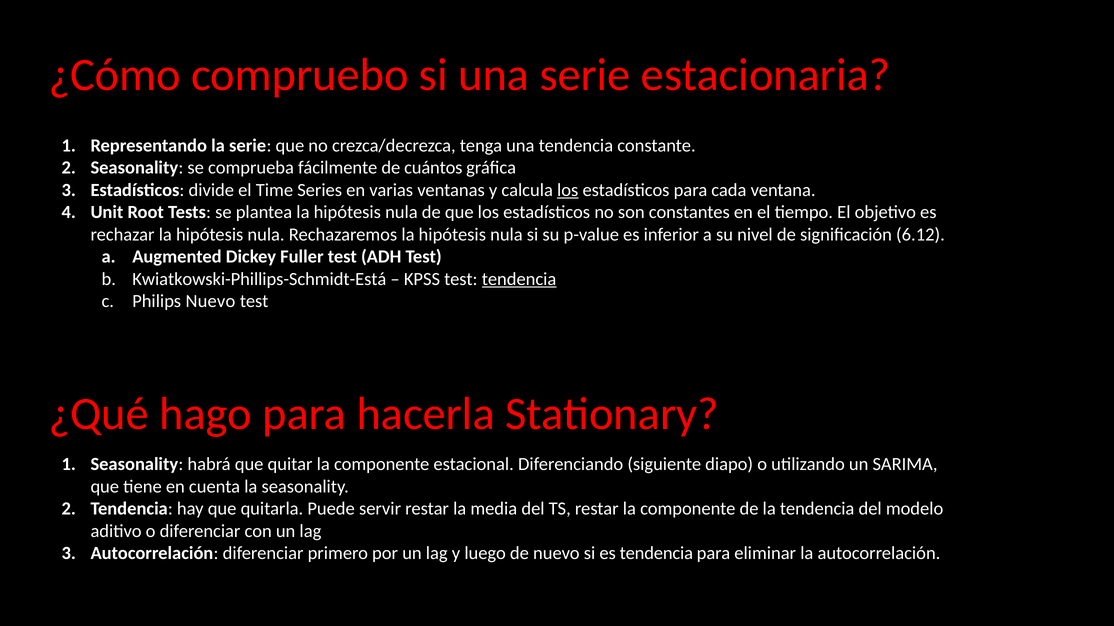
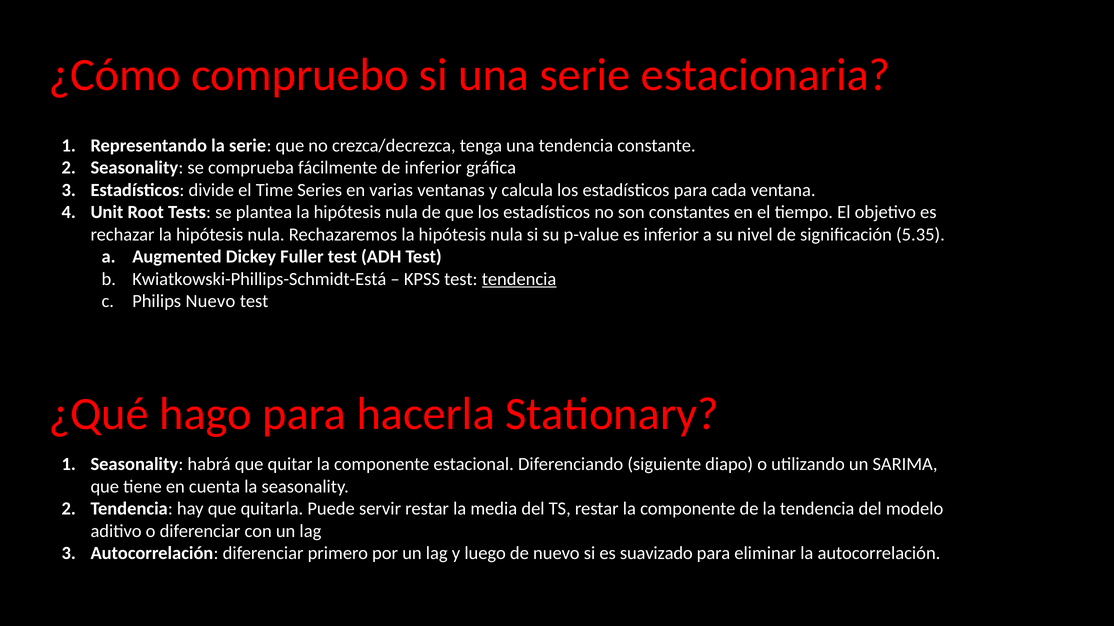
de cuántos: cuántos -> inferior
los at (568, 190) underline: present -> none
6.12: 6.12 -> 5.35
es tendencia: tendencia -> suavizado
